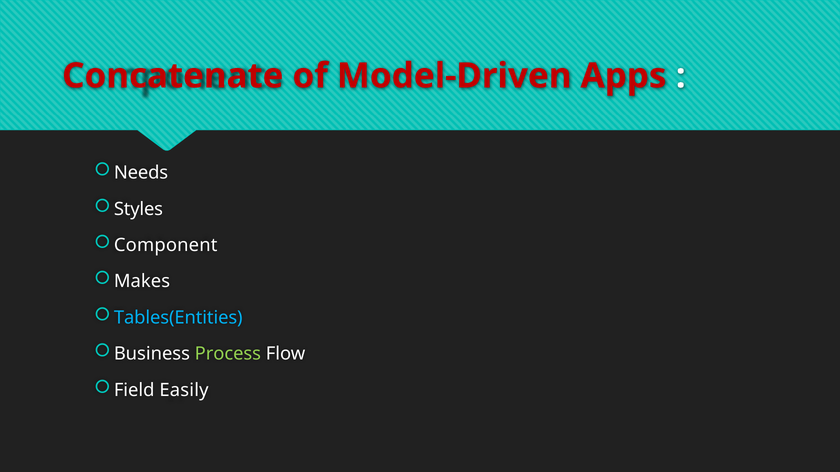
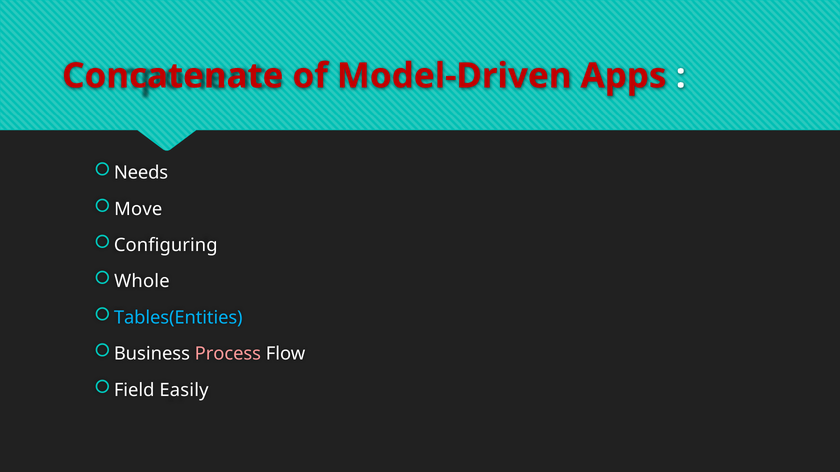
Styles: Styles -> Move
Component: Component -> Configuring
Makes: Makes -> Whole
Process colour: light green -> pink
